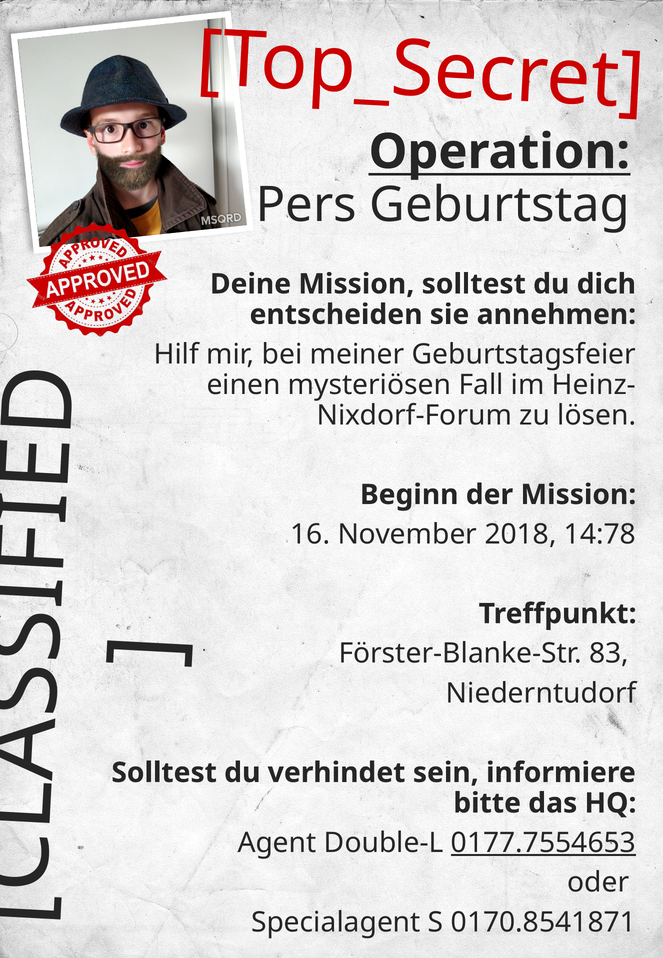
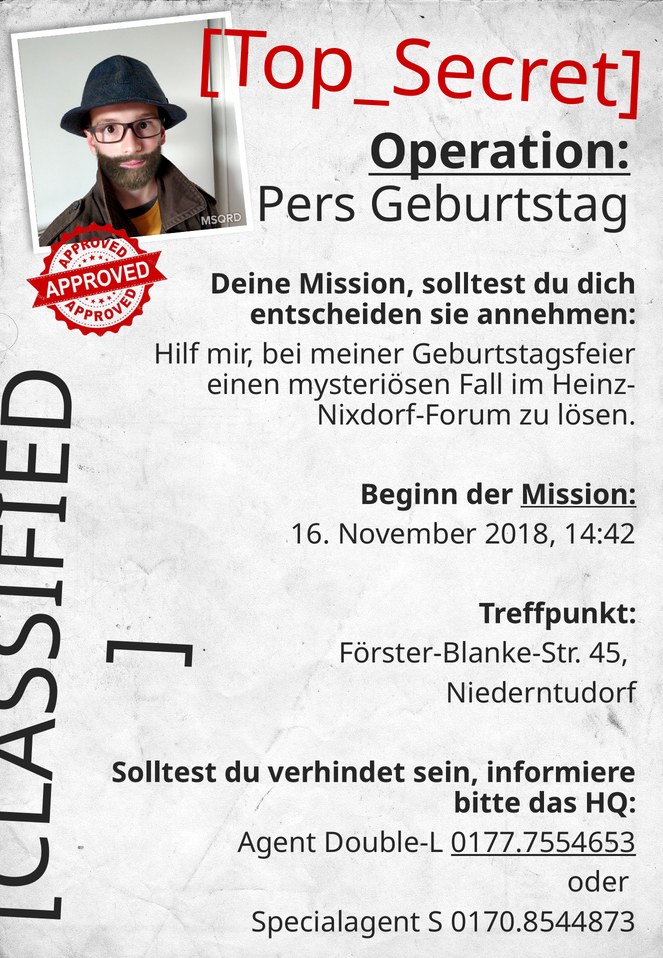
Mission at (578, 495) underline: none -> present
14:78: 14:78 -> 14:42
83: 83 -> 45
0170.8541871: 0170.8541871 -> 0170.8544873
